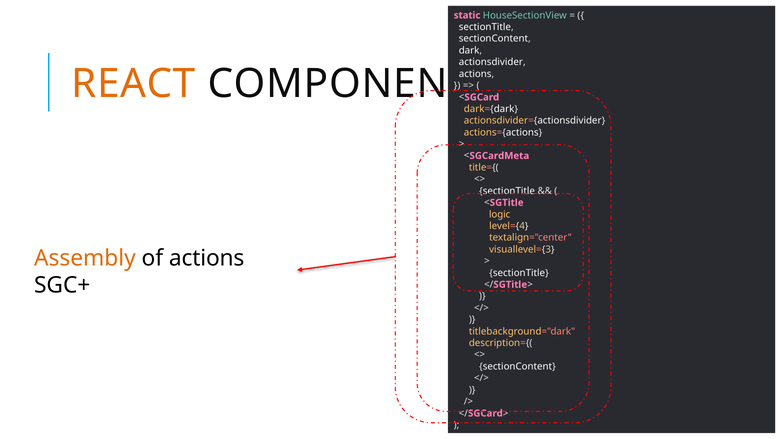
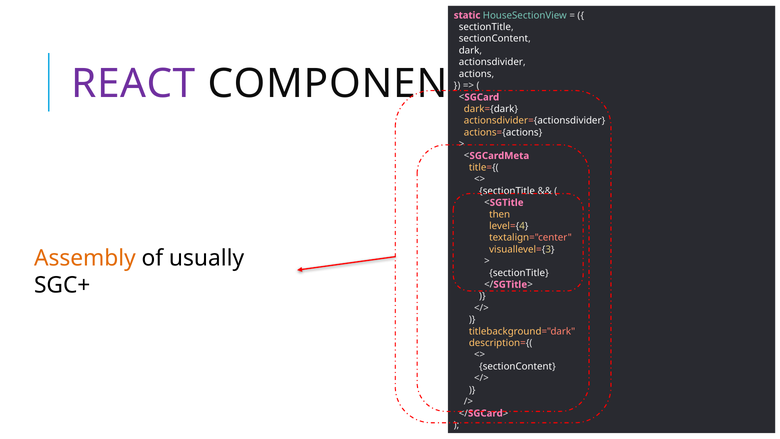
REACT colour: orange -> purple
logic: logic -> then
of actions: actions -> usually
